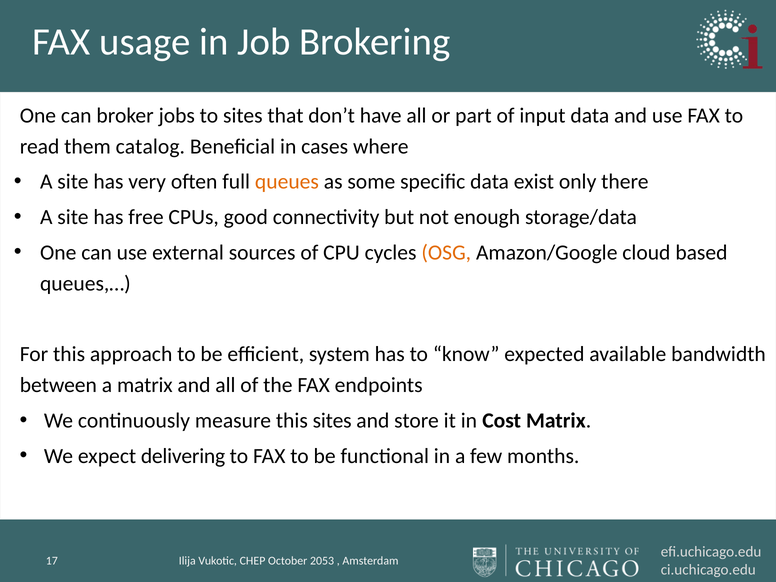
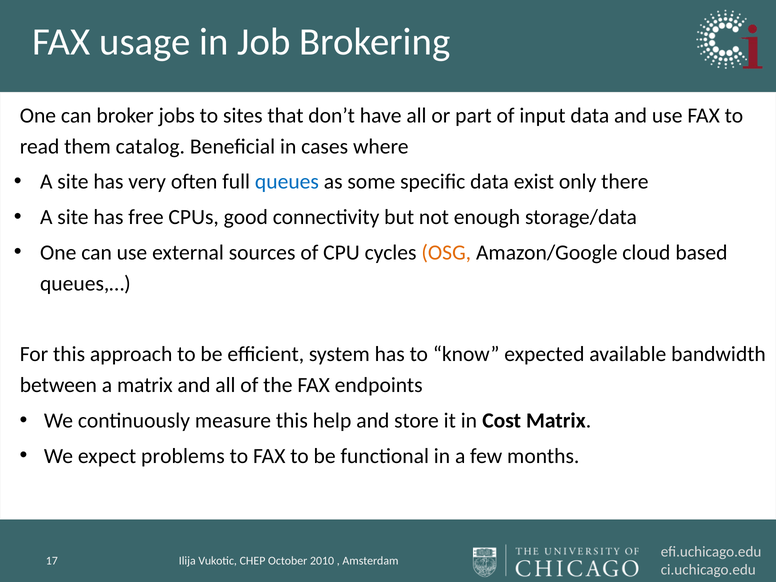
queues colour: orange -> blue
this sites: sites -> help
delivering: delivering -> problems
2053: 2053 -> 2010
